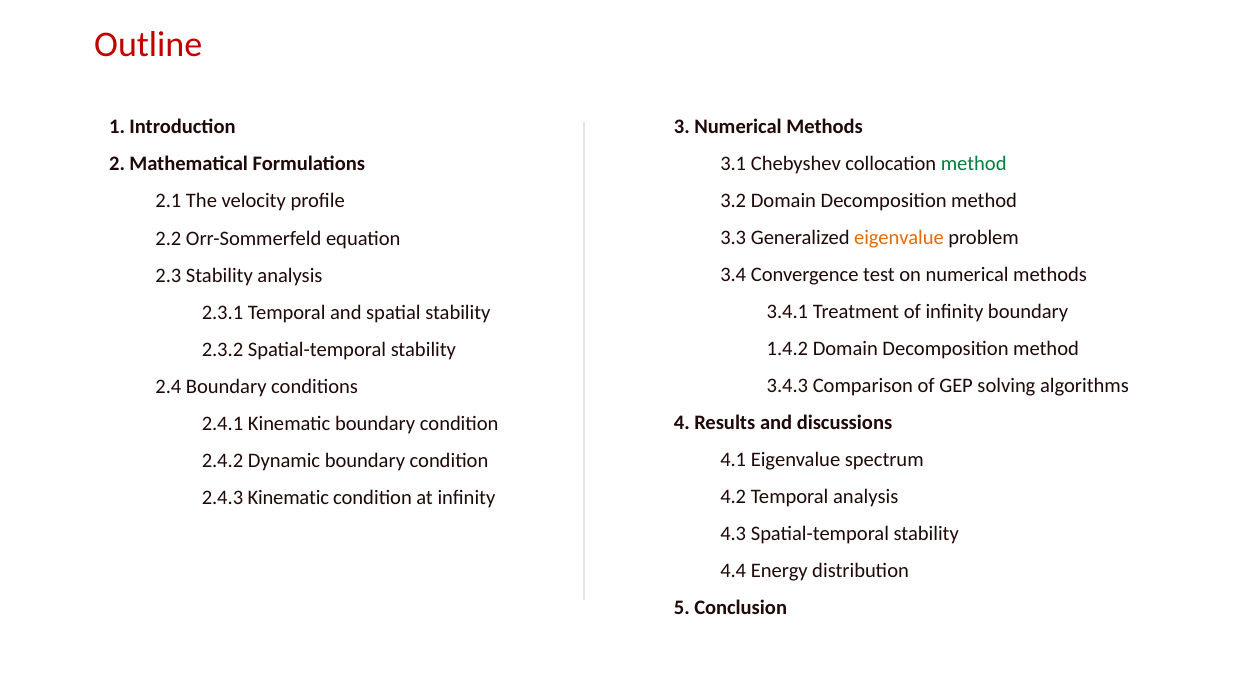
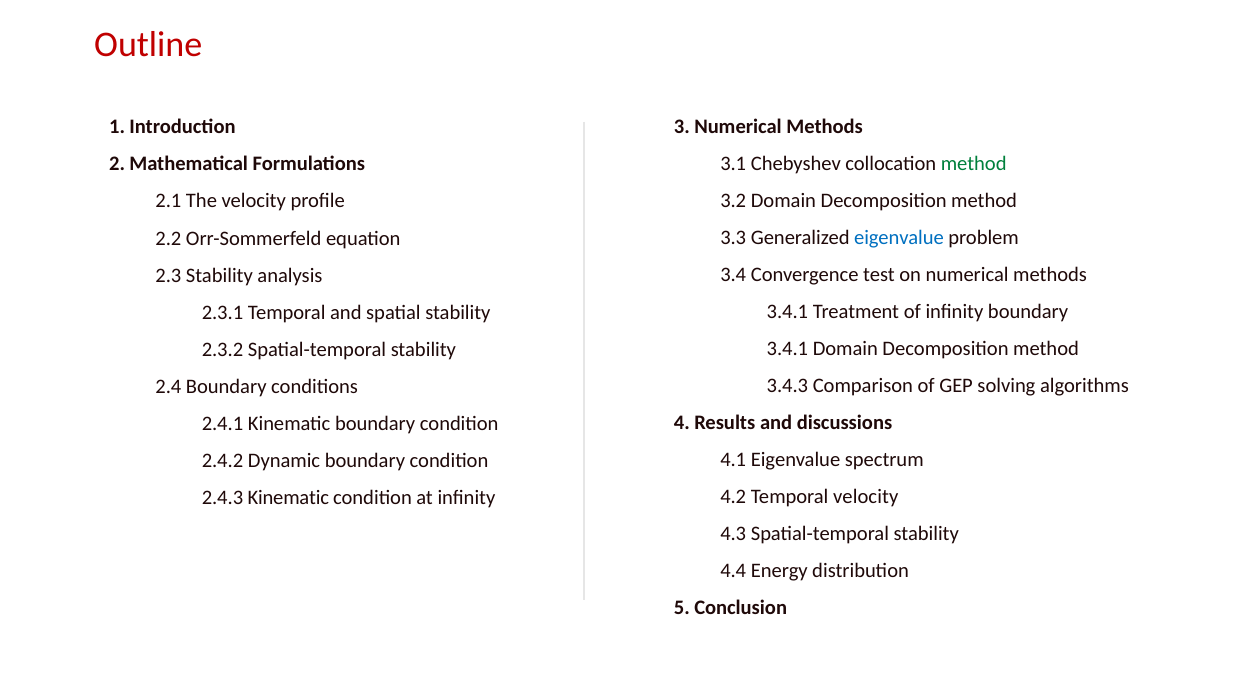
eigenvalue at (899, 238) colour: orange -> blue
1.4.2 at (787, 349): 1.4.2 -> 3.4.1
Temporal analysis: analysis -> velocity
